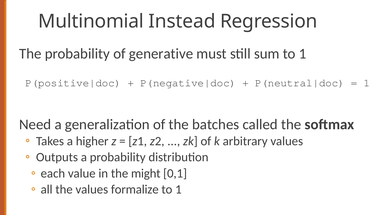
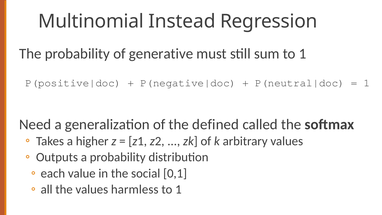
batches: batches -> defined
might: might -> social
formalize: formalize -> harmless
